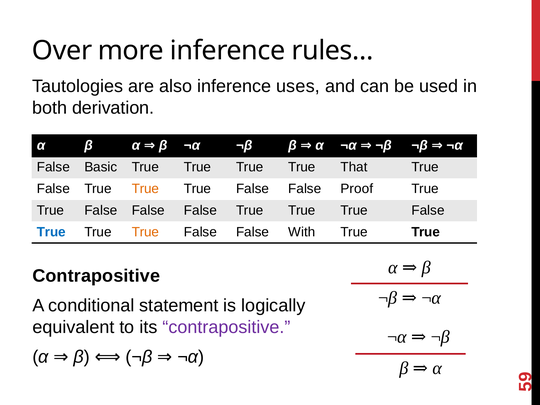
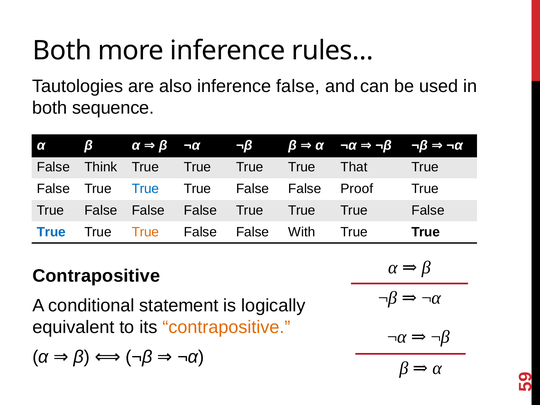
Over at (62, 50): Over -> Both
inference uses: uses -> false
derivation: derivation -> sequence
Basic: Basic -> Think
True at (145, 189) colour: orange -> blue
contrapositive at (226, 327) colour: purple -> orange
